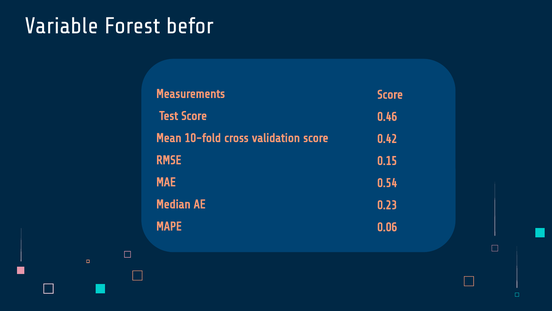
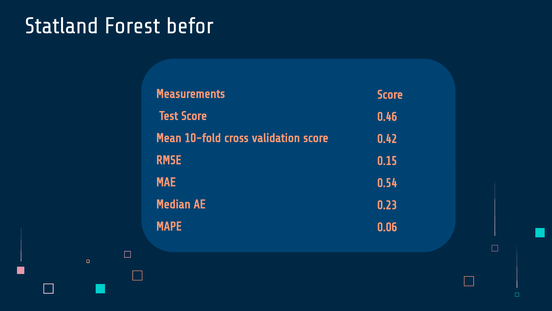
Variable: Variable -> Statland
